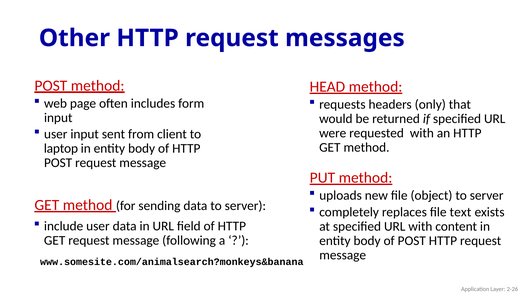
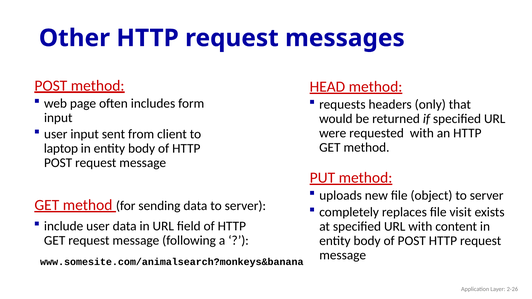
text: text -> visit
